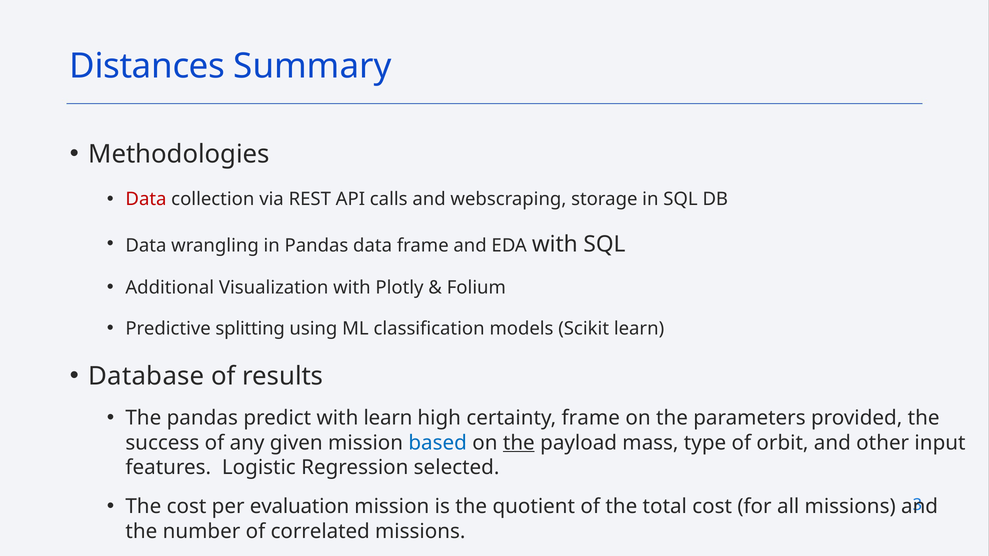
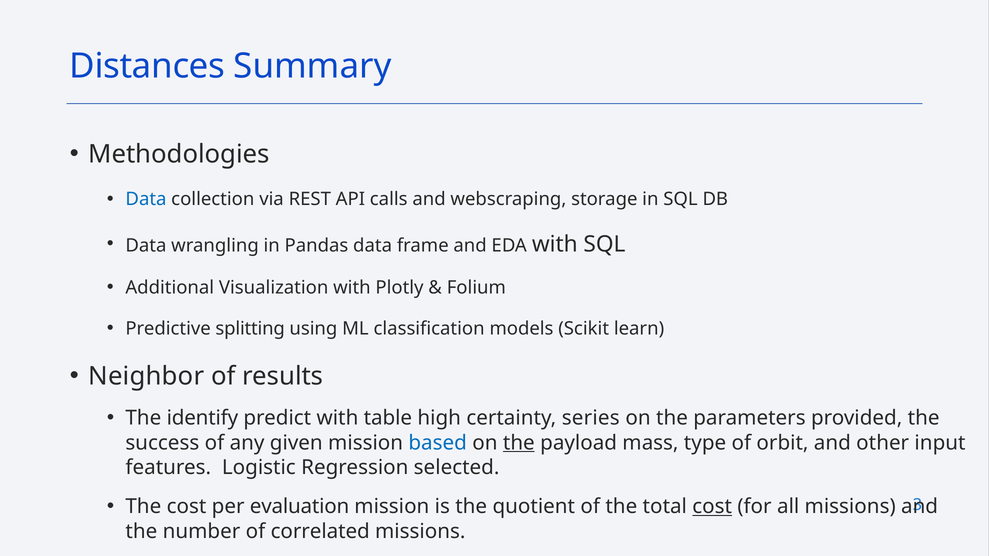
Data at (146, 199) colour: red -> blue
Database: Database -> Neighbor
The pandas: pandas -> identify
with learn: learn -> table
certainty frame: frame -> series
cost at (712, 507) underline: none -> present
